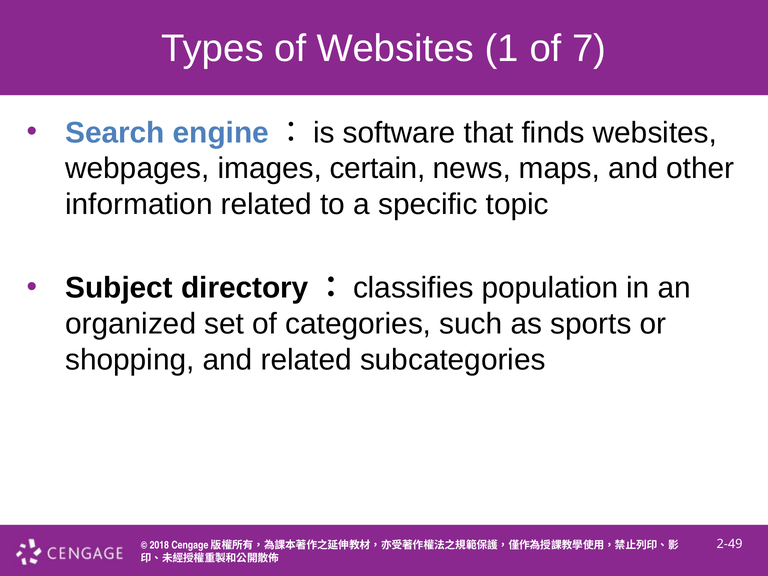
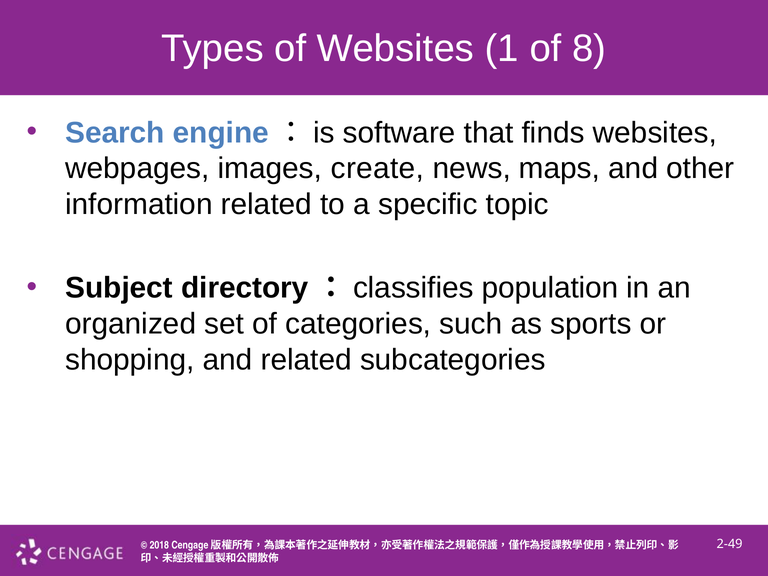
7: 7 -> 8
certain: certain -> create
